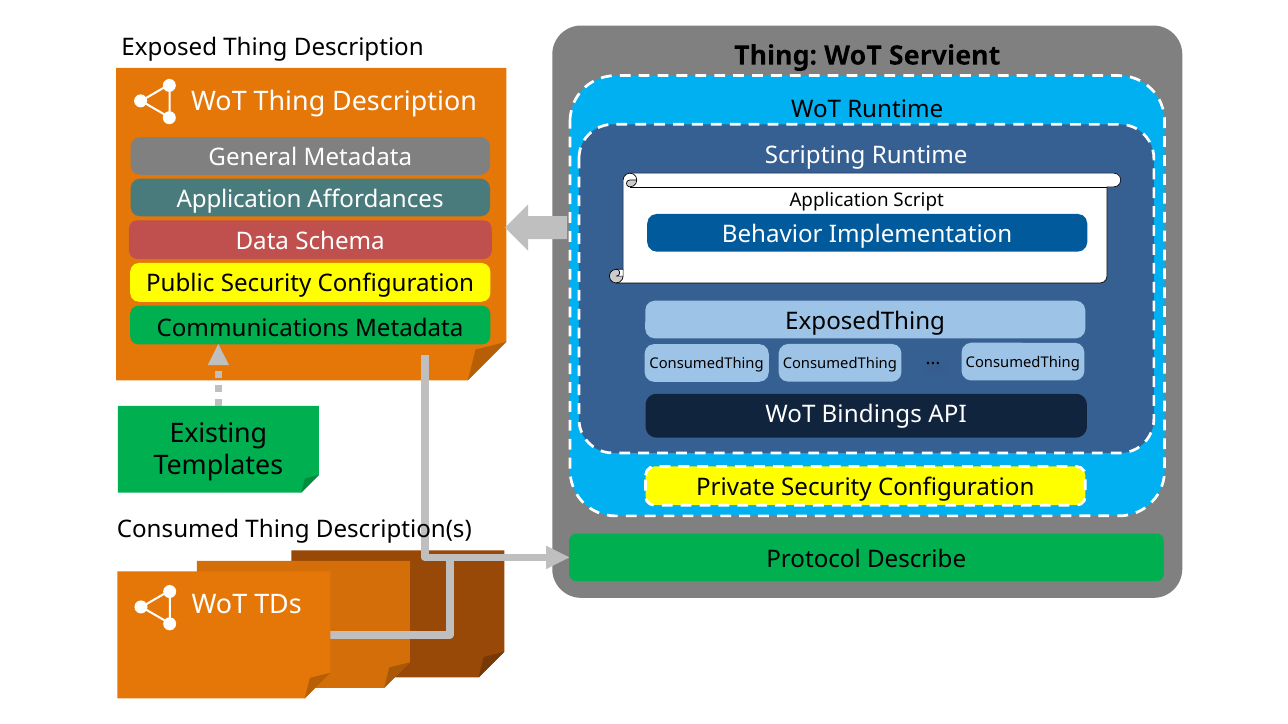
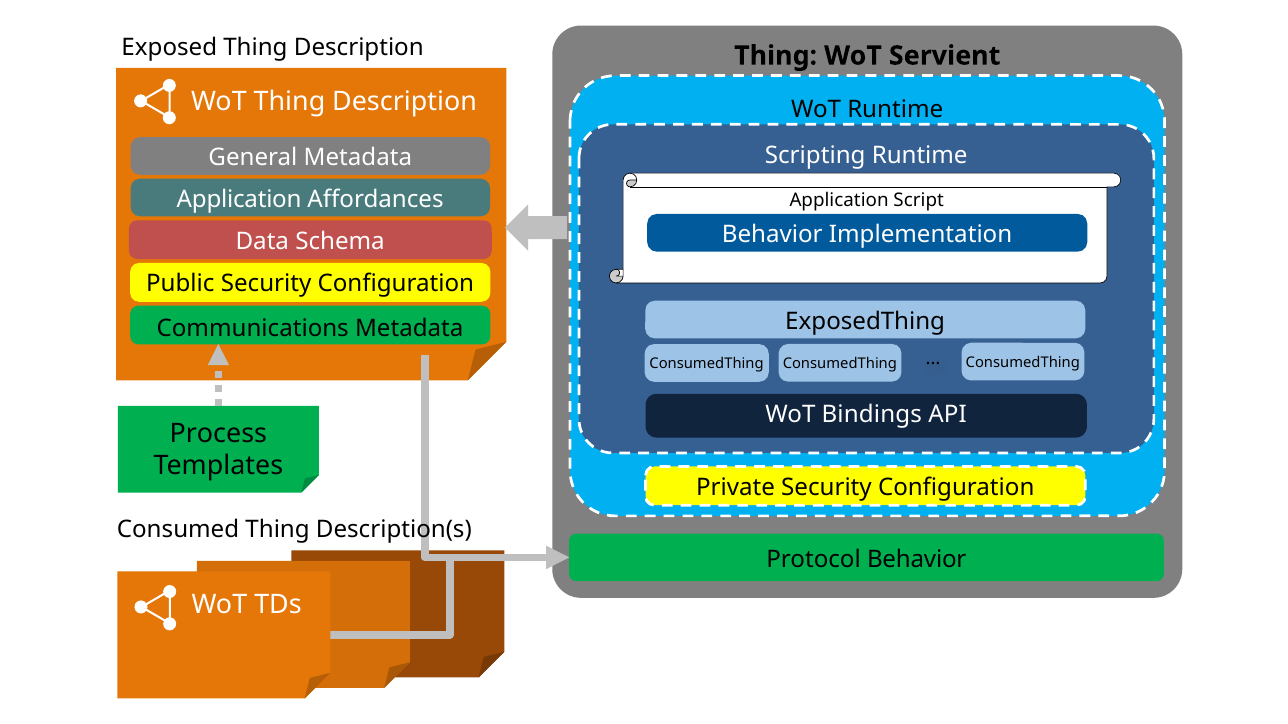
Existing: Existing -> Process
Protocol Describe: Describe -> Behavior
